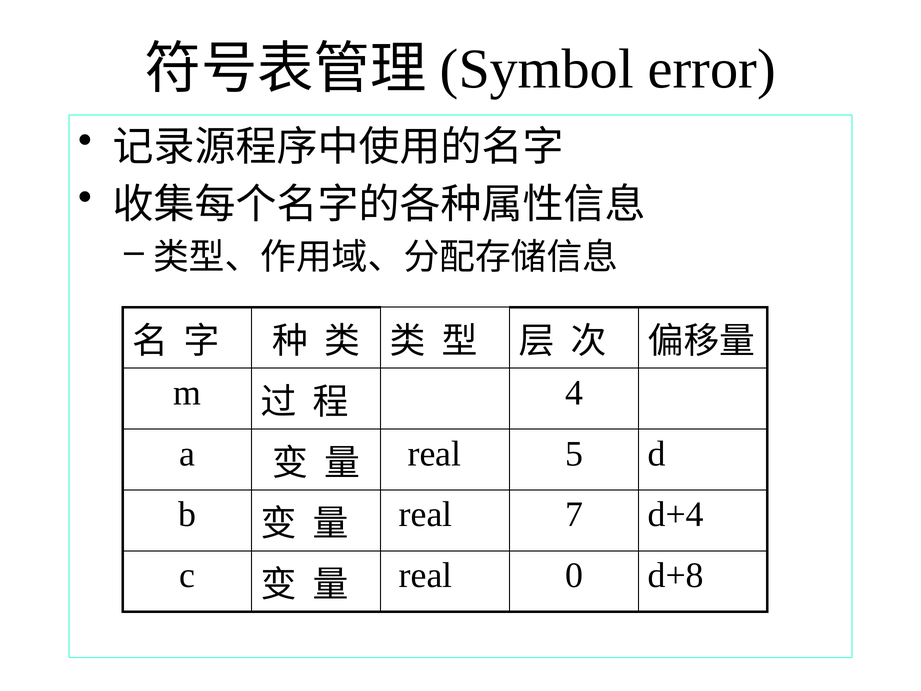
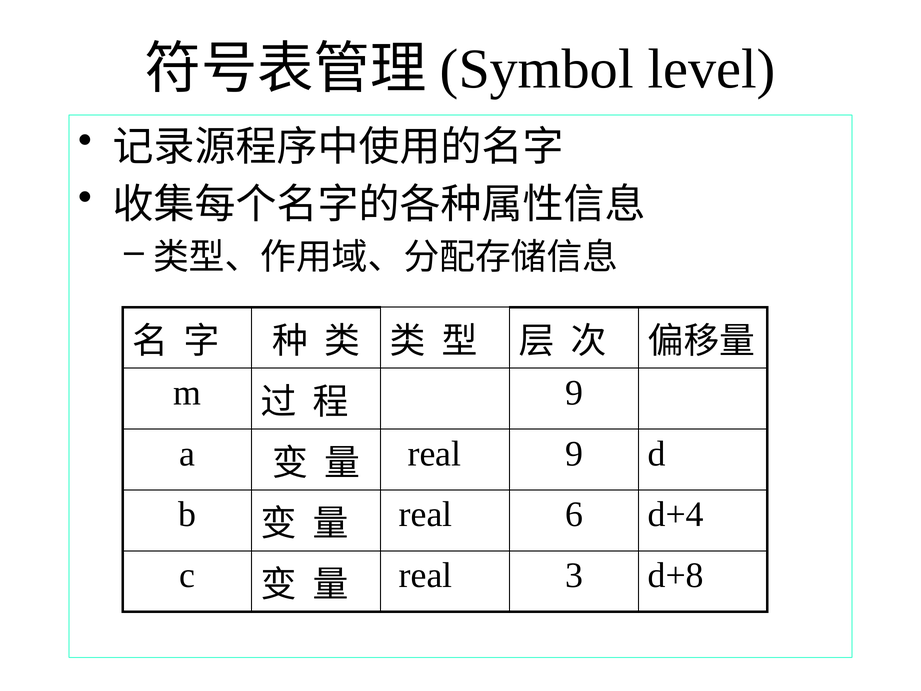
error: error -> level
4 at (574, 393): 4 -> 9
real 5: 5 -> 9
7: 7 -> 6
0: 0 -> 3
